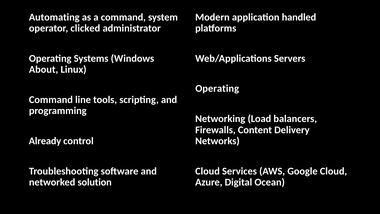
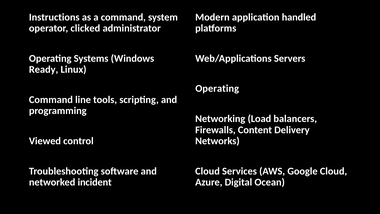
Automating: Automating -> Instructions
About: About -> Ready
Already: Already -> Viewed
solution: solution -> incident
